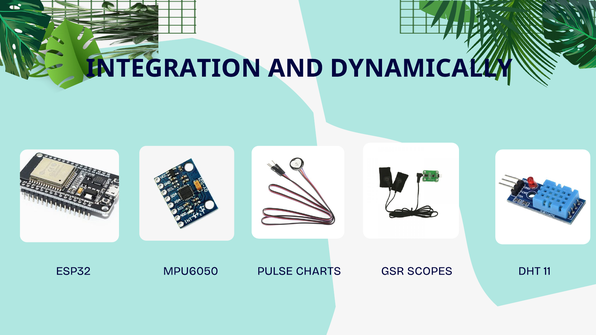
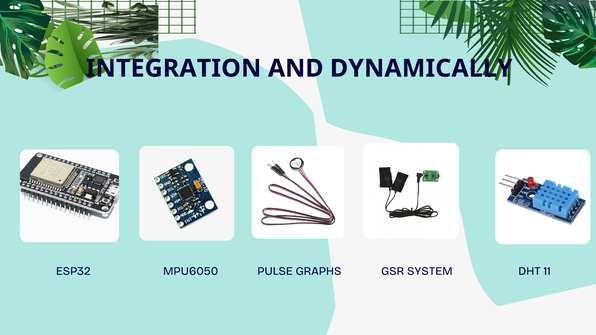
CHARTS: CHARTS -> GRAPHS
SCOPES: SCOPES -> SYSTEM
